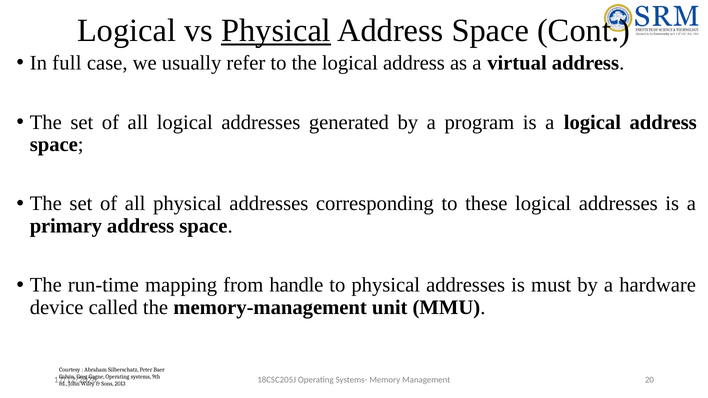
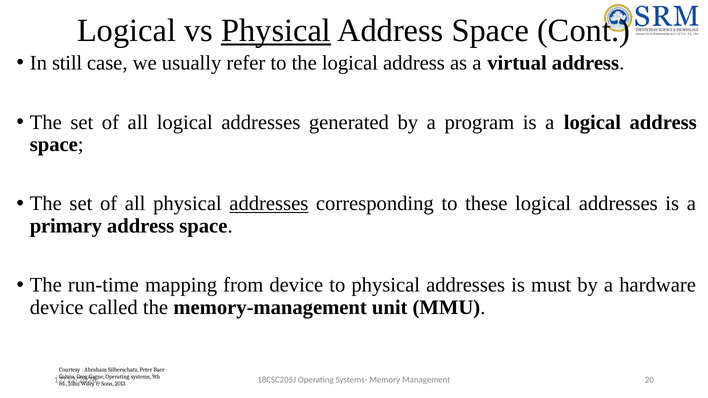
full: full -> still
addresses at (269, 204) underline: none -> present
from handle: handle -> device
